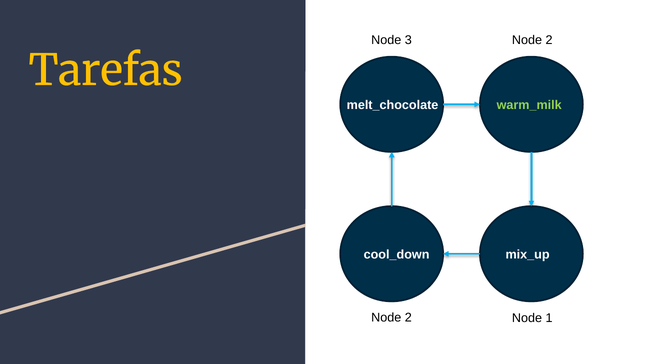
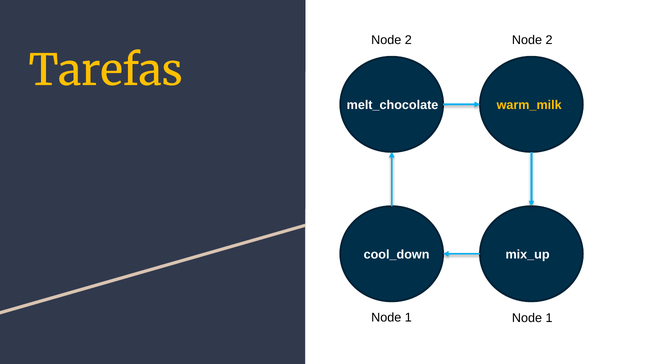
3 at (408, 40): 3 -> 2
warm_milk colour: light green -> yellow
2 at (408, 318): 2 -> 1
